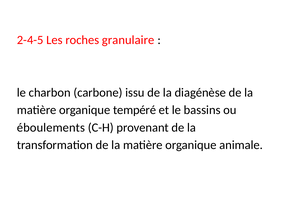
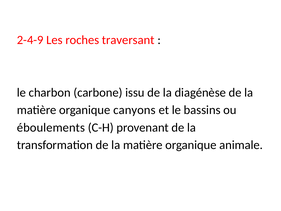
2-4-5: 2-4-5 -> 2-4-9
granulaire: granulaire -> traversant
tempéré: tempéré -> canyons
